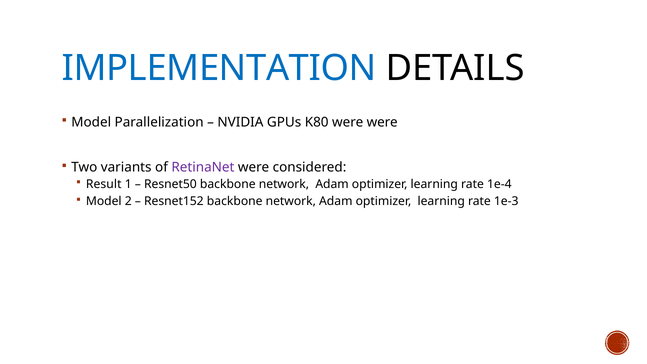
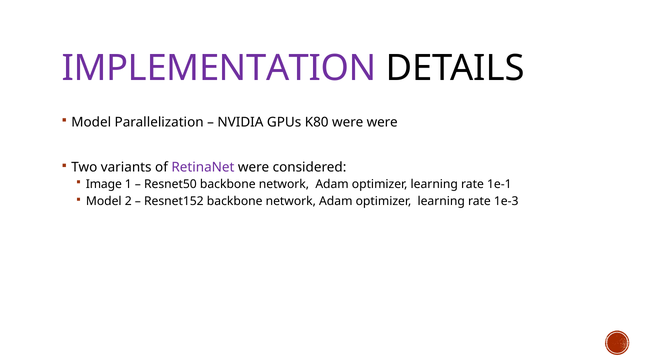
IMPLEMENTATION colour: blue -> purple
Result: Result -> Image
1e-4: 1e-4 -> 1e-1
